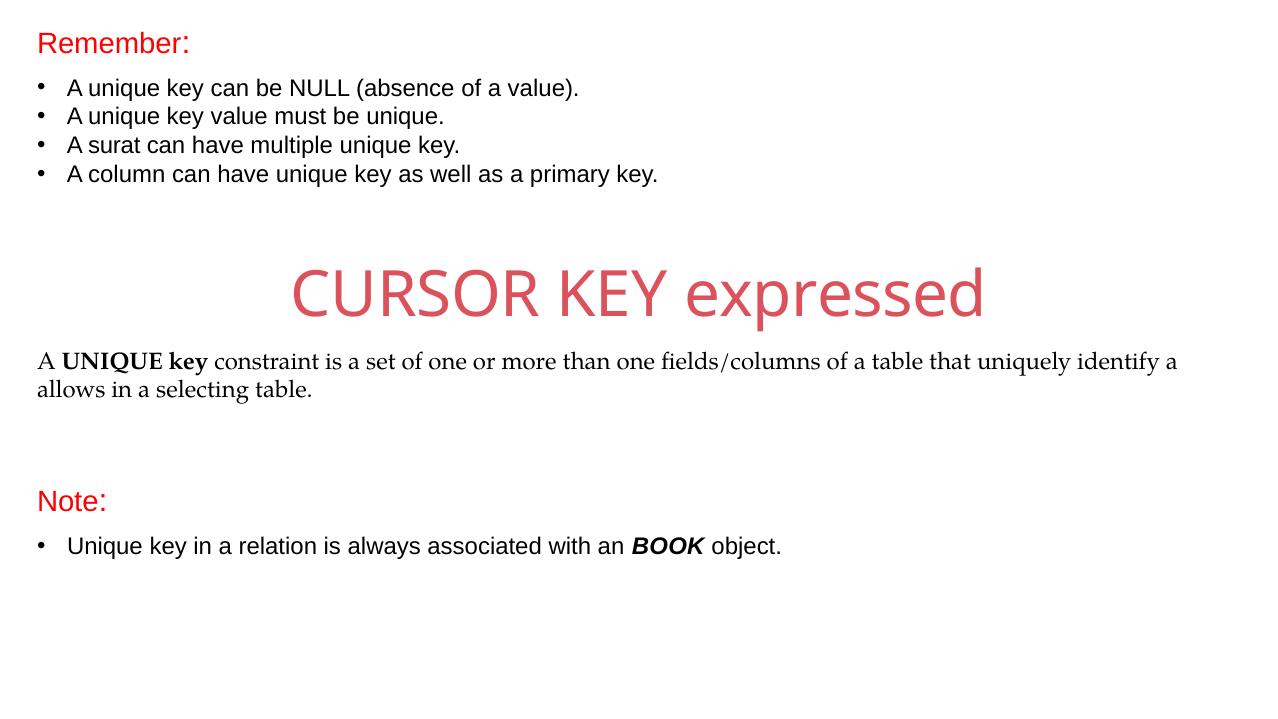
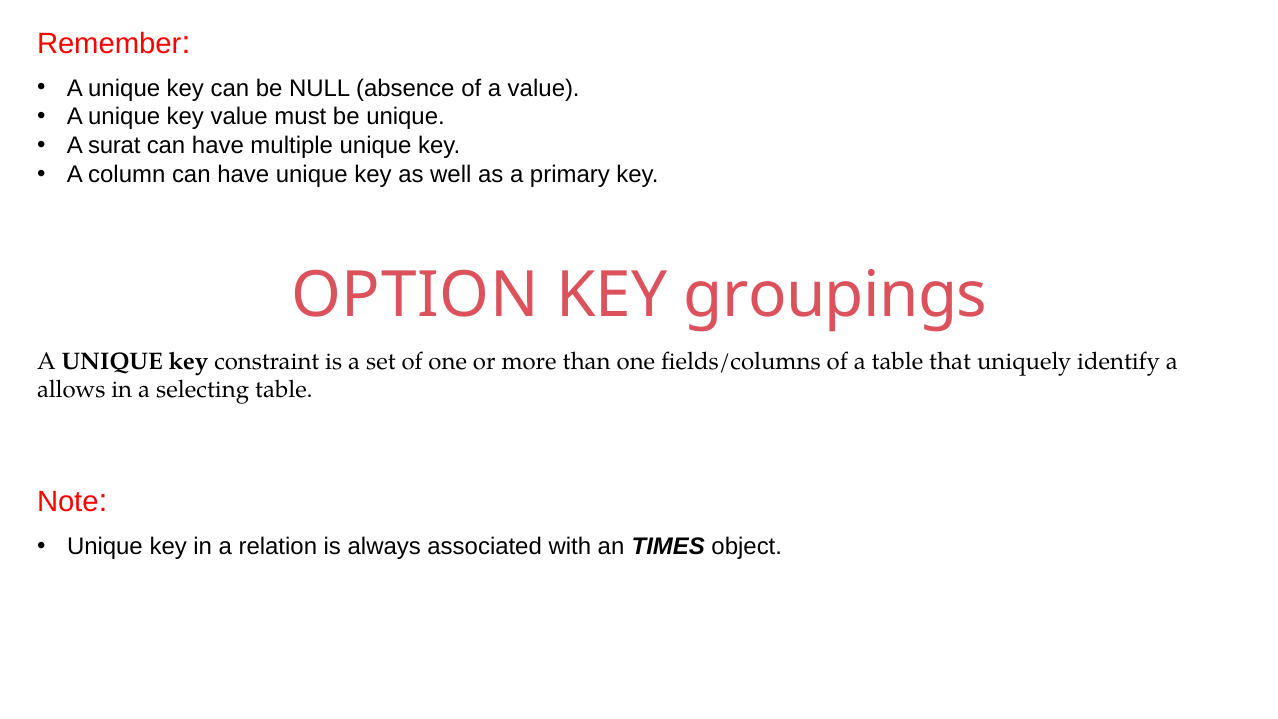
CURSOR: CURSOR -> OPTION
expressed: expressed -> groupings
BOOK: BOOK -> TIMES
